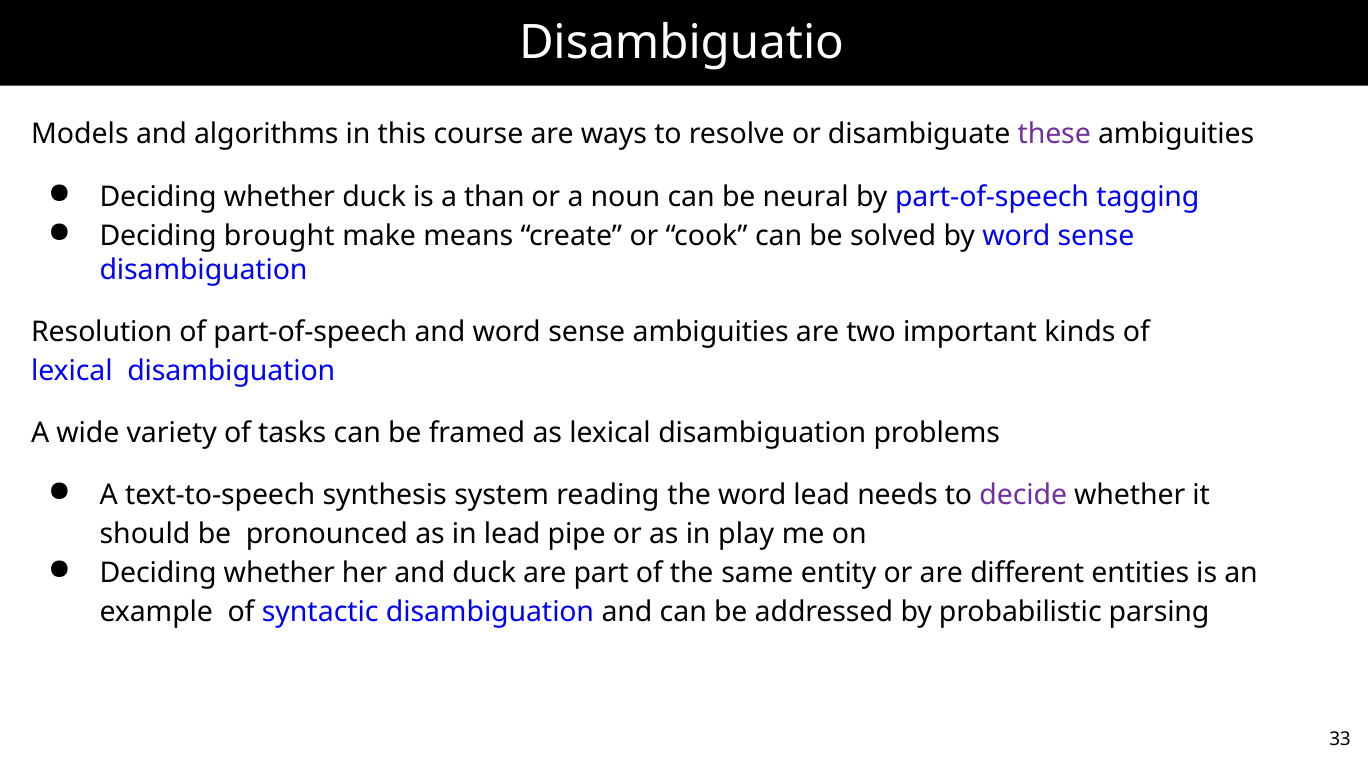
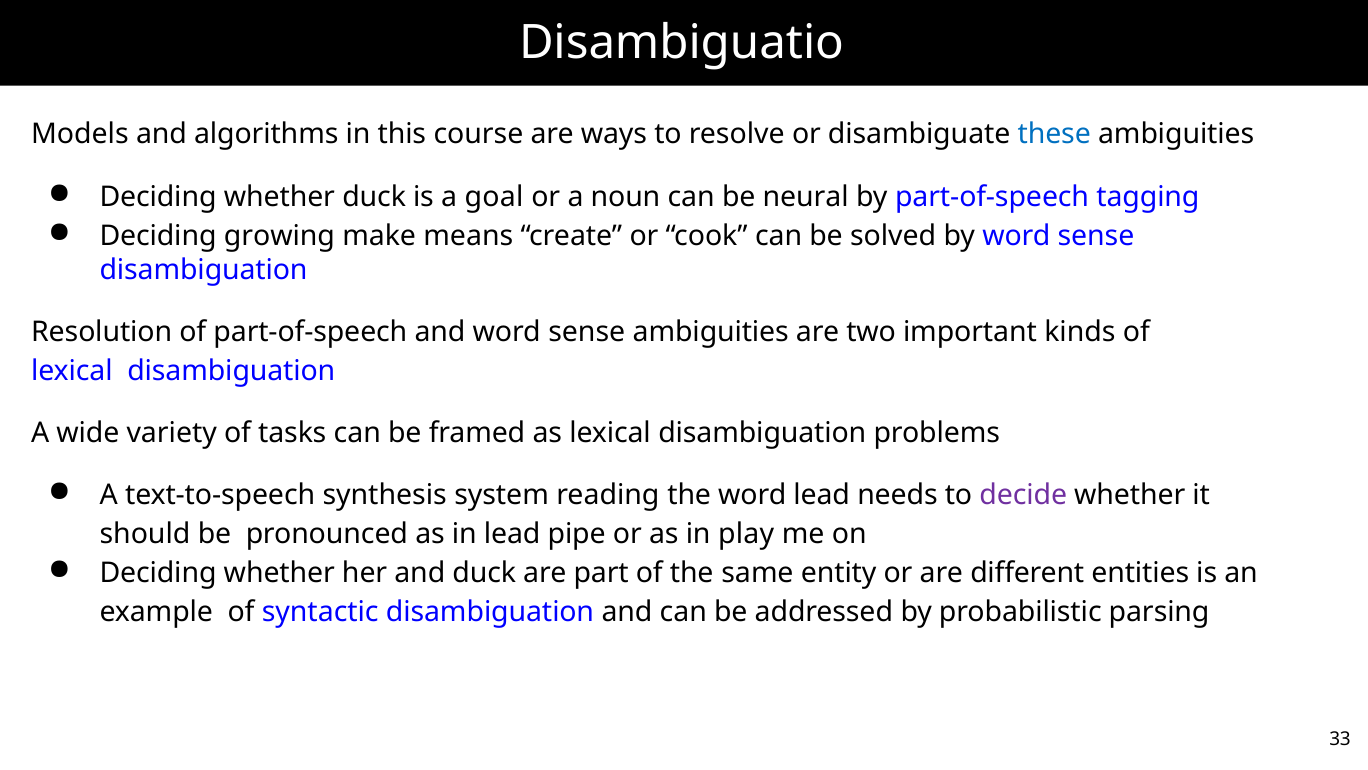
these colour: purple -> blue
than: than -> goal
brought: brought -> growing
